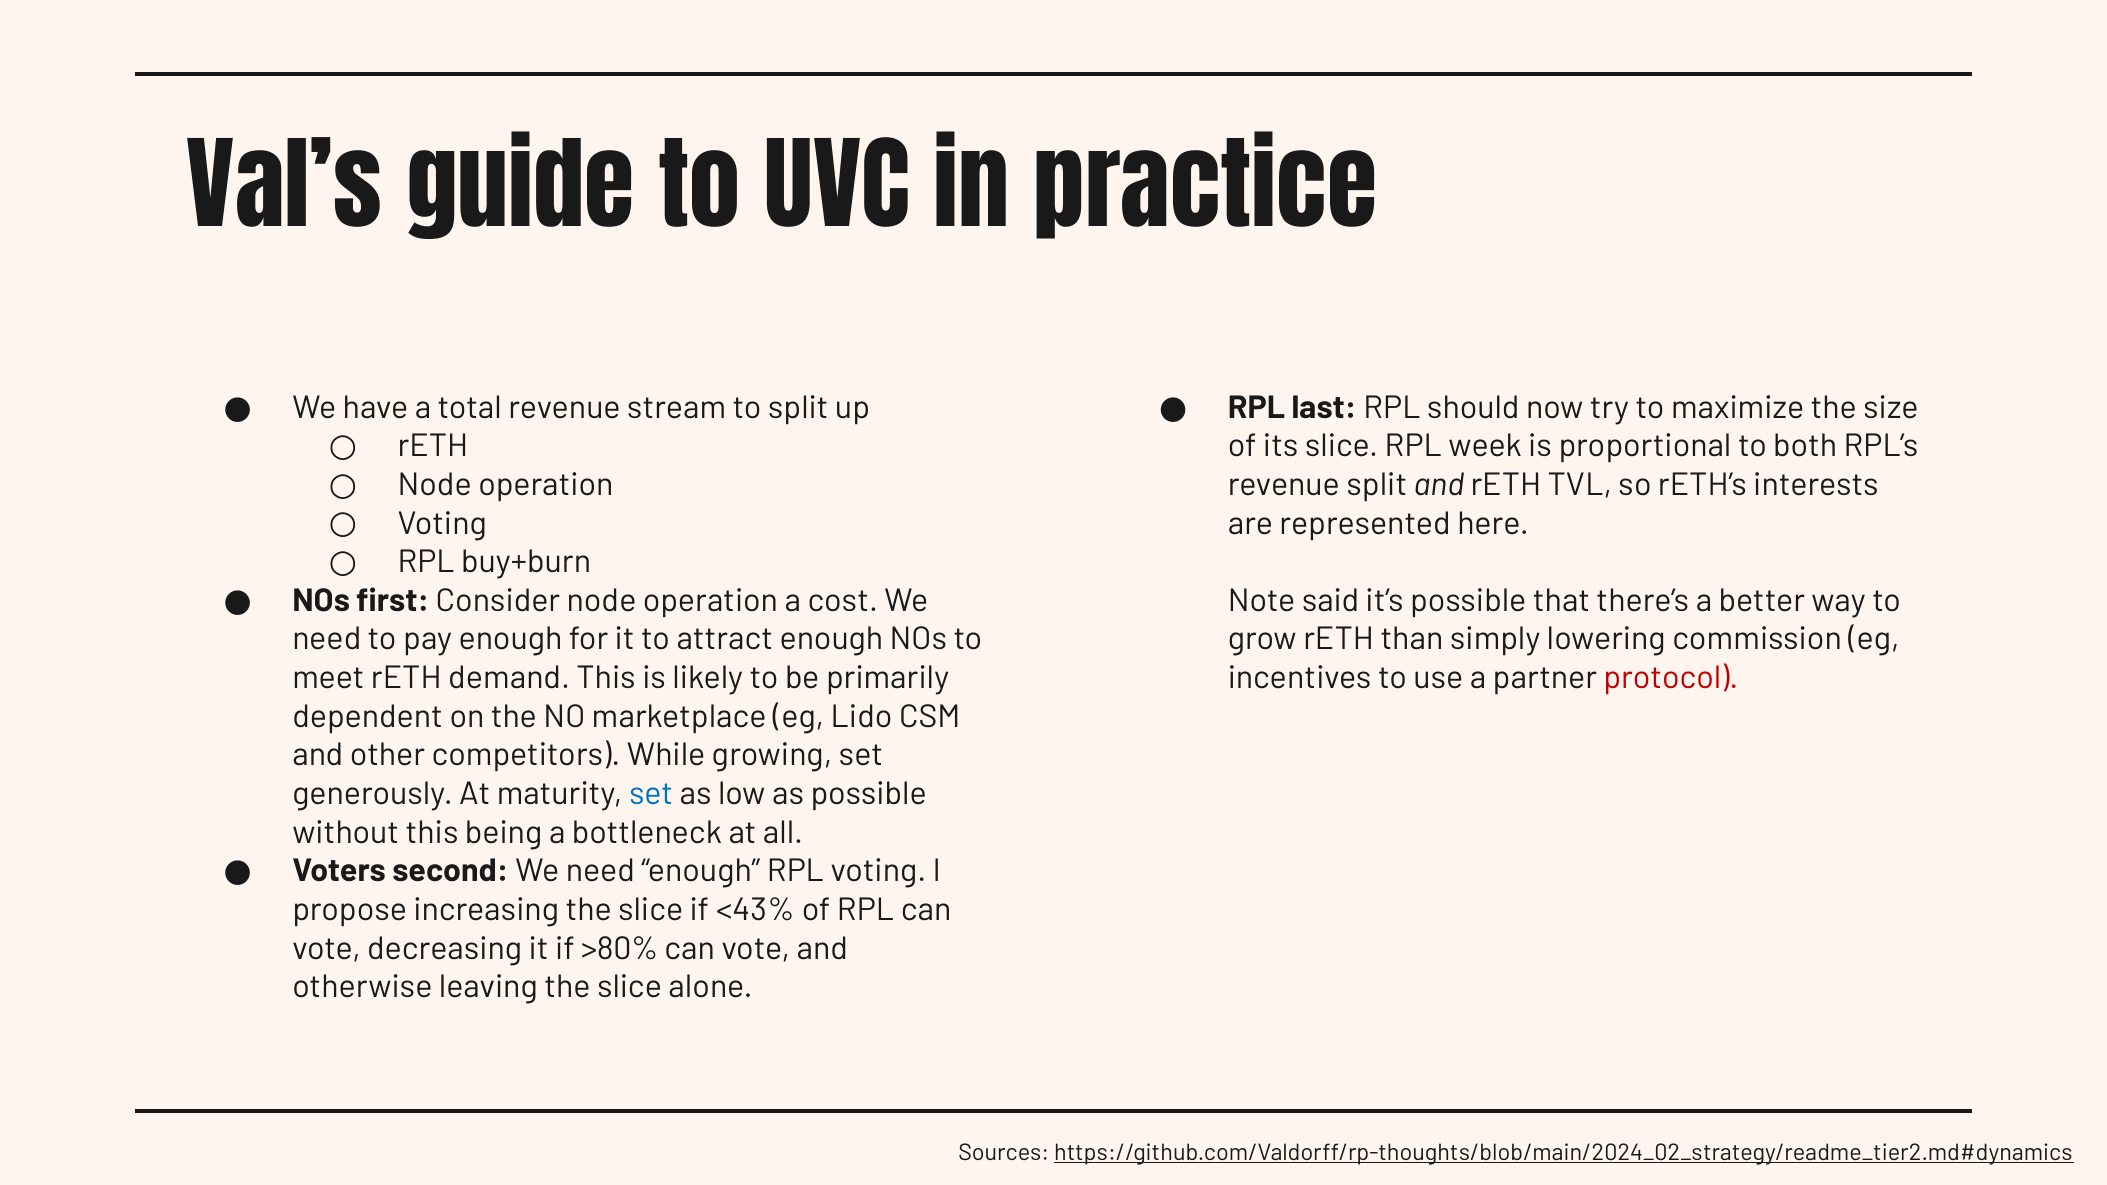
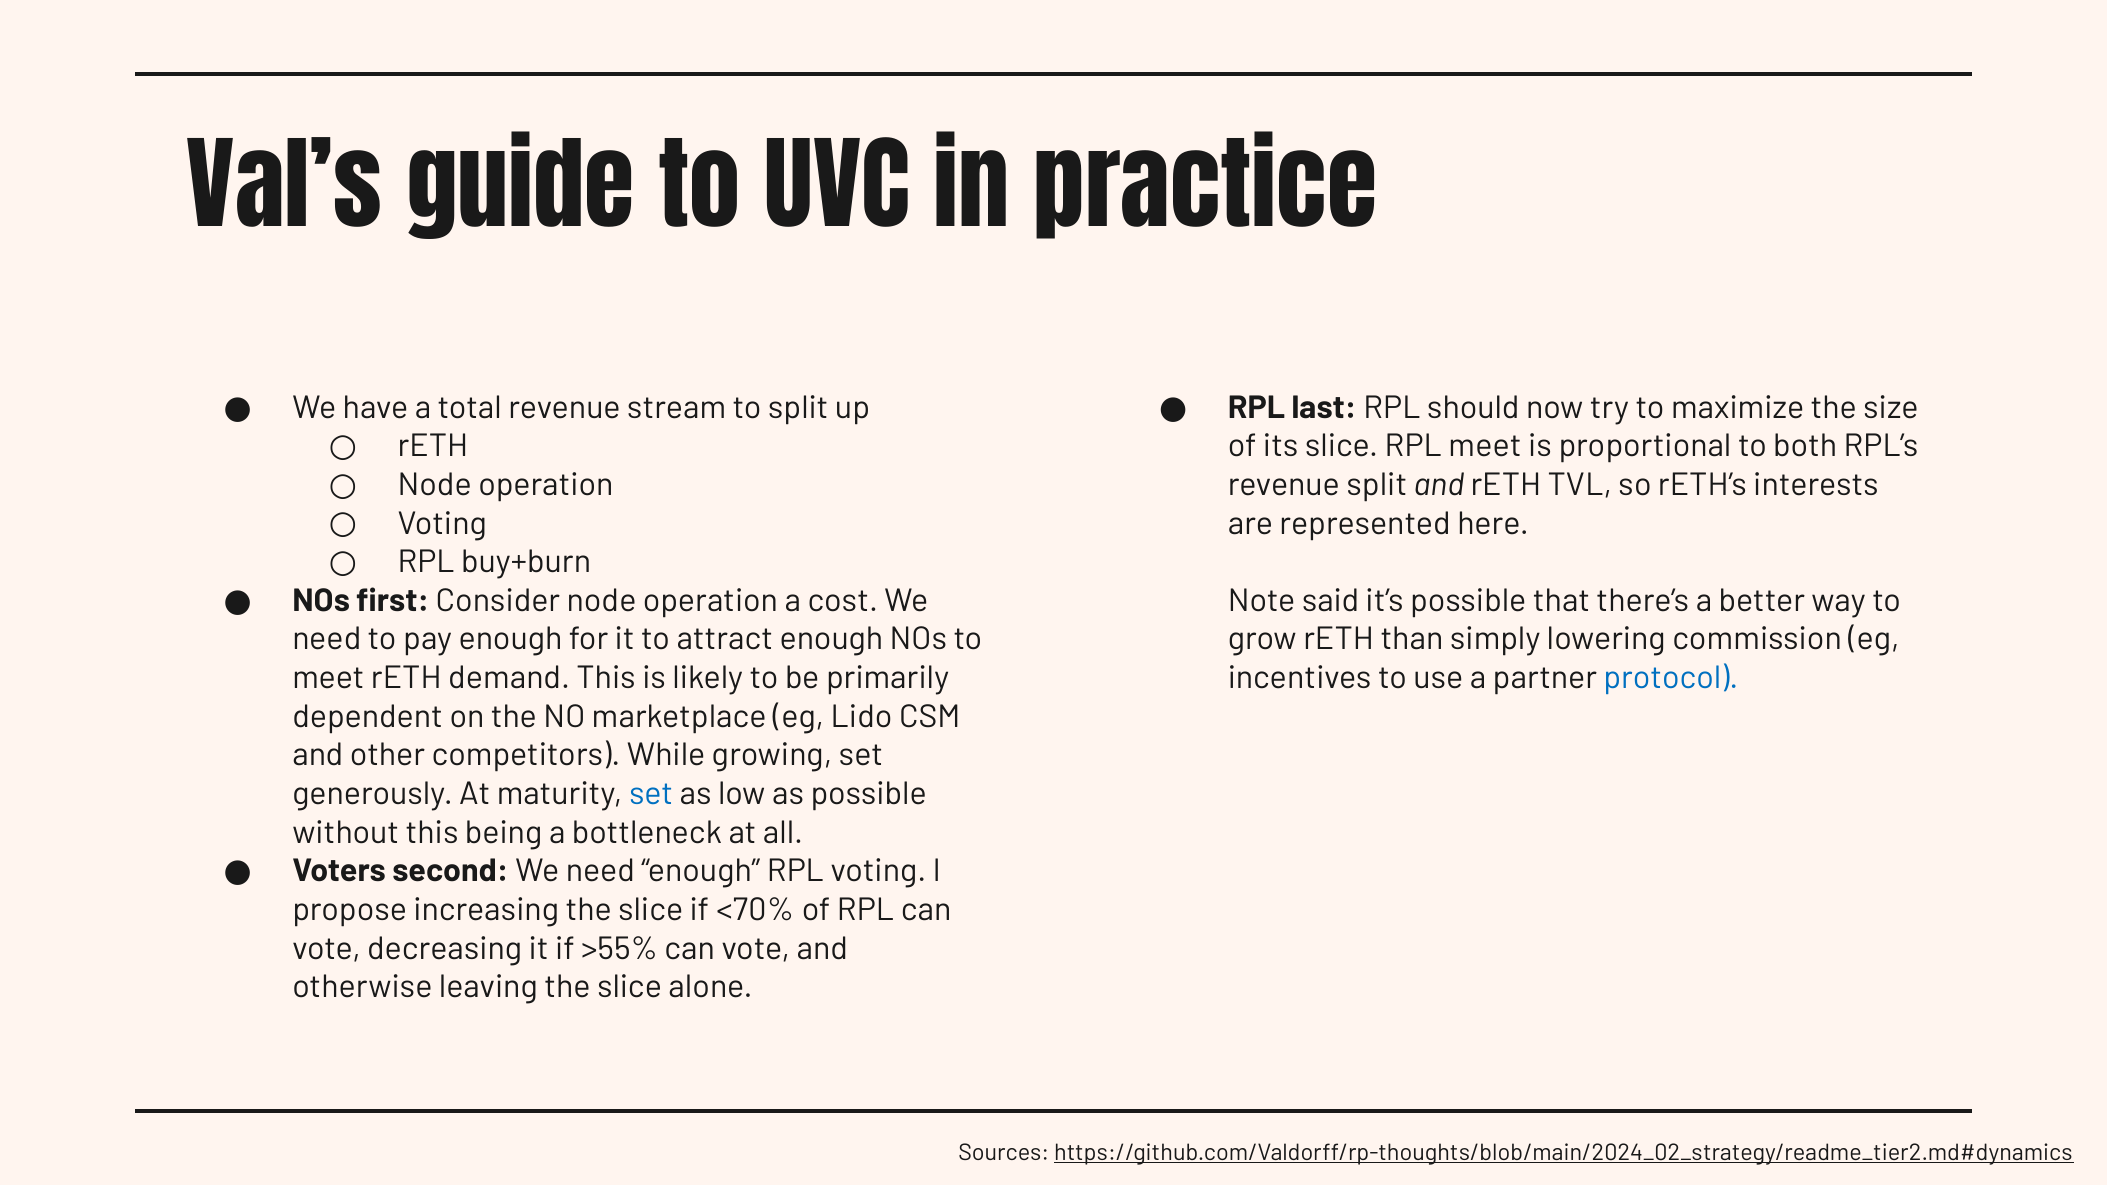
RPL week: week -> meet
protocol colour: red -> blue
<43%: <43% -> <70%
>80%: >80% -> >55%
